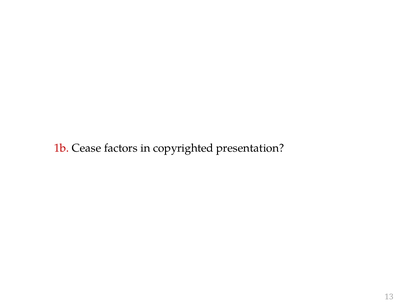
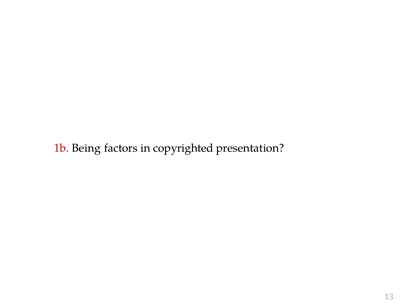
Cease: Cease -> Being
